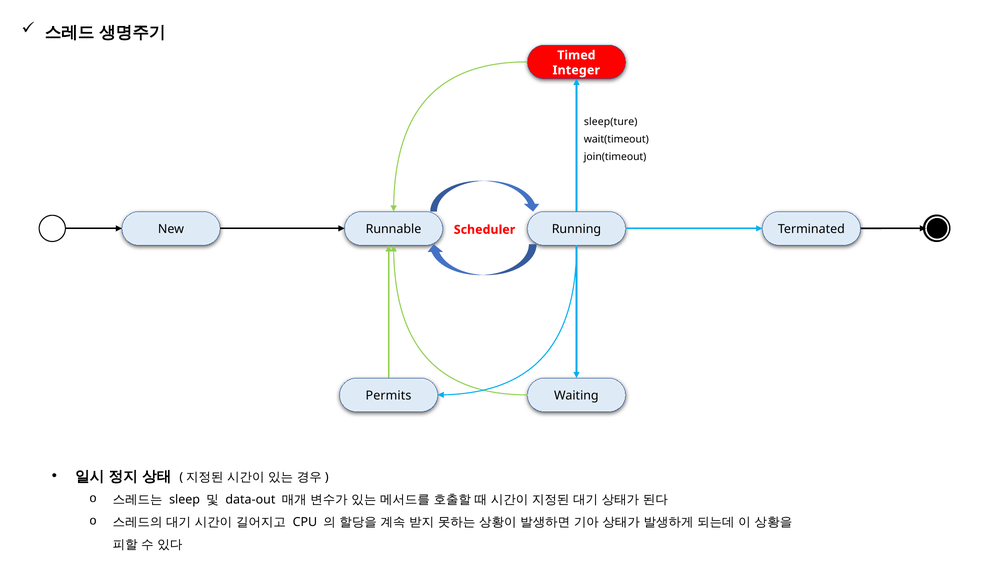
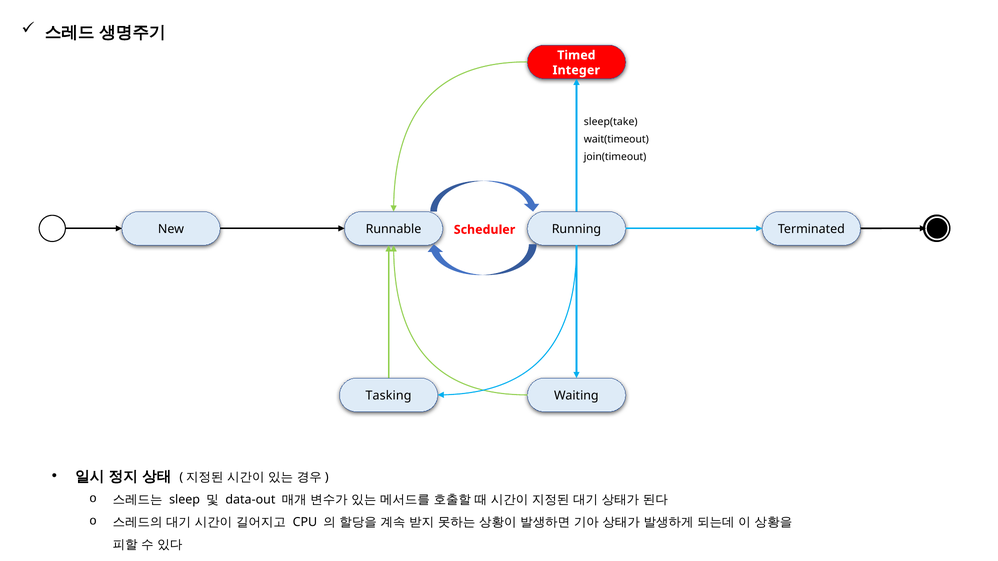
sleep(ture: sleep(ture -> sleep(take
Permits: Permits -> Tasking
